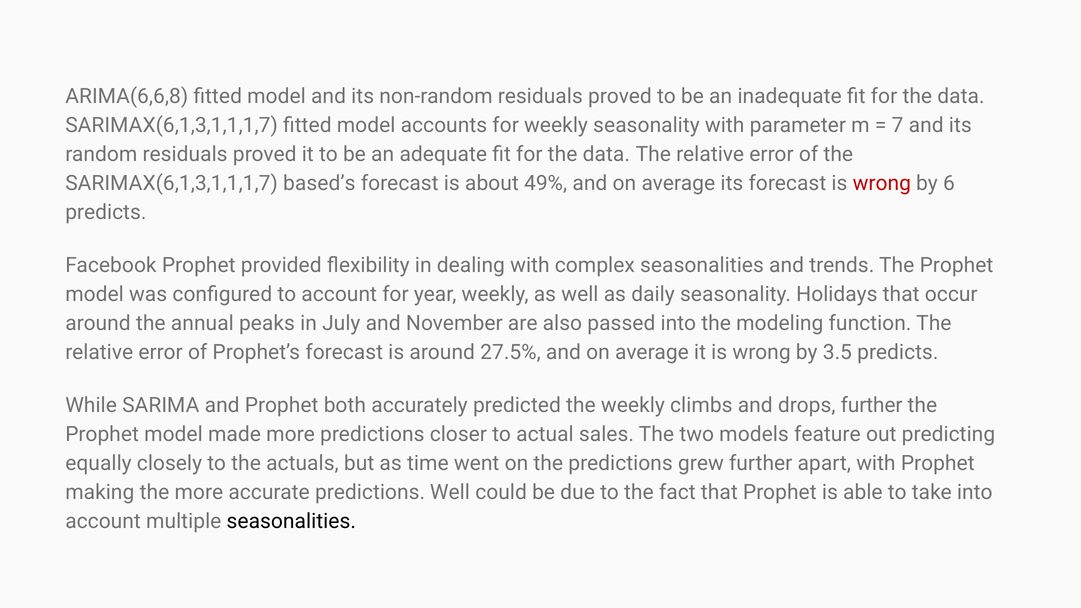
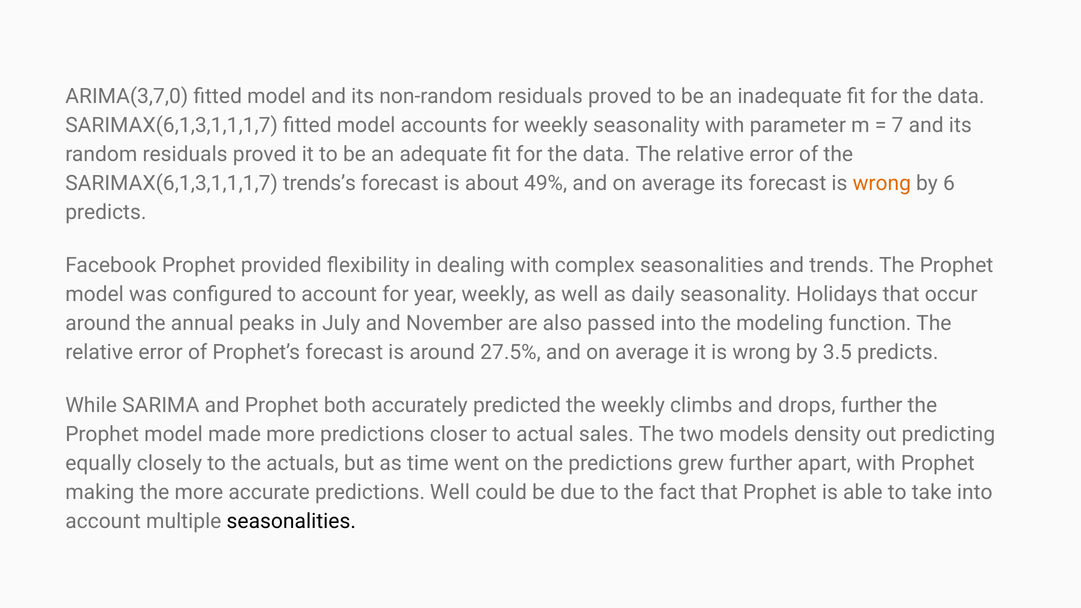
ARIMA(6,6,8: ARIMA(6,6,8 -> ARIMA(3,7,0
based’s: based’s -> trends’s
wrong at (882, 183) colour: red -> orange
feature: feature -> density
